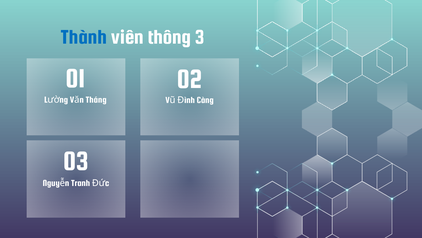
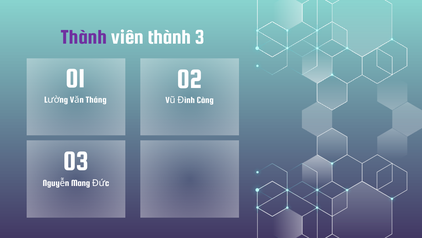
Thành at (84, 37) colour: blue -> purple
viên thông: thông -> thành
Tranh: Tranh -> Mang
